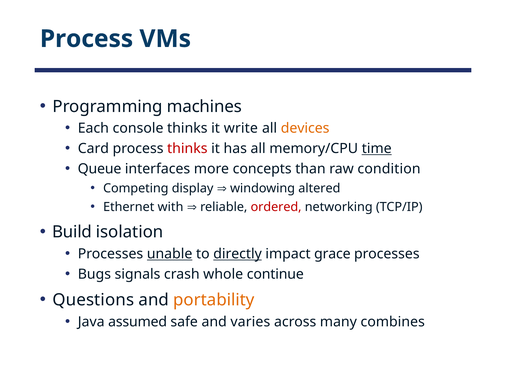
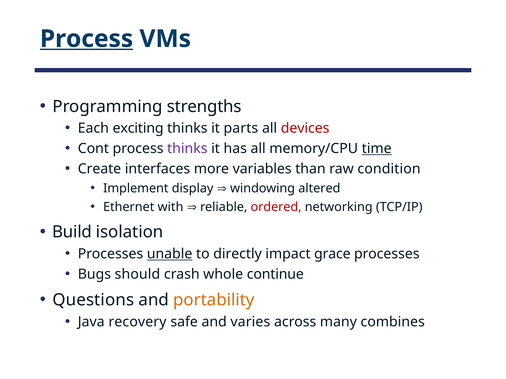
Process at (87, 39) underline: none -> present
machines: machines -> strengths
console: console -> exciting
write: write -> parts
devices colour: orange -> red
Card: Card -> Cont
thinks at (187, 149) colour: red -> purple
Queue: Queue -> Create
concepts: concepts -> variables
Competing: Competing -> Implement
directly underline: present -> none
signals: signals -> should
assumed: assumed -> recovery
